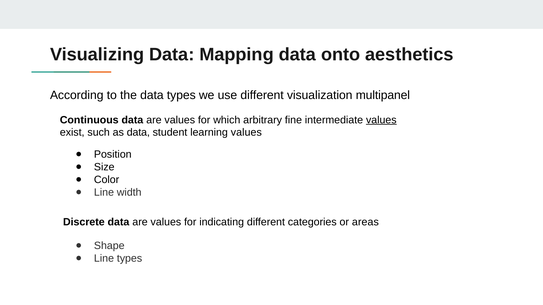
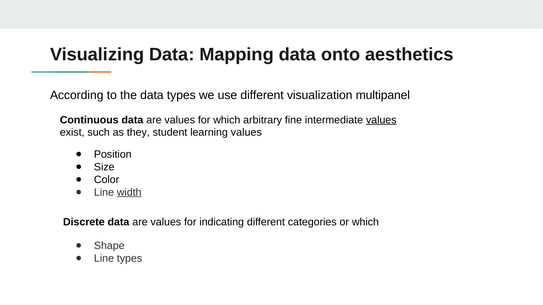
as data: data -> they
width underline: none -> present
or areas: areas -> which
